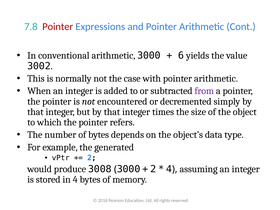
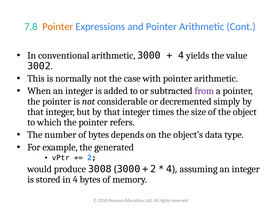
Pointer at (58, 27) colour: red -> orange
6 at (181, 56): 6 -> 4
encountered: encountered -> considerable
